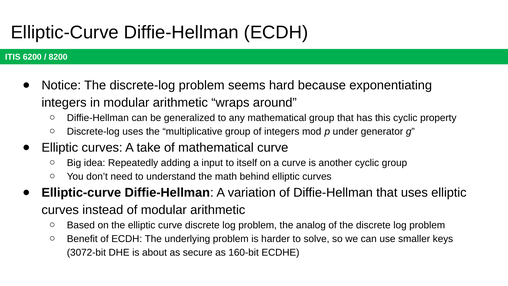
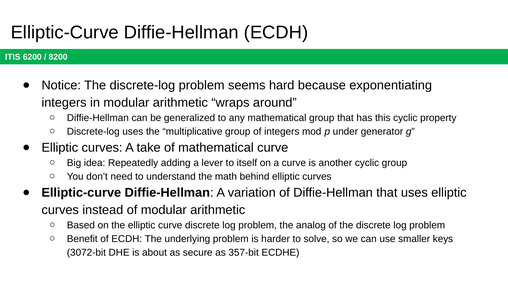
input: input -> lever
160-bit: 160-bit -> 357-bit
